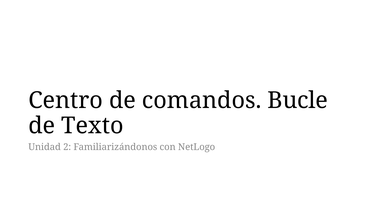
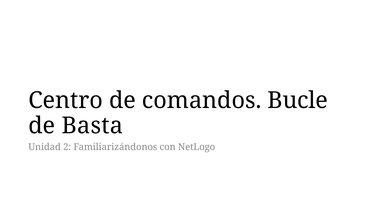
Texto: Texto -> Basta
